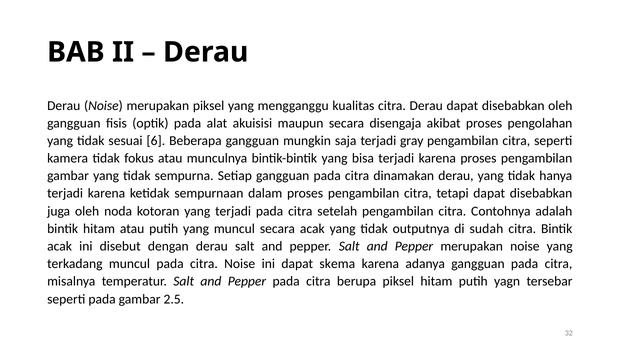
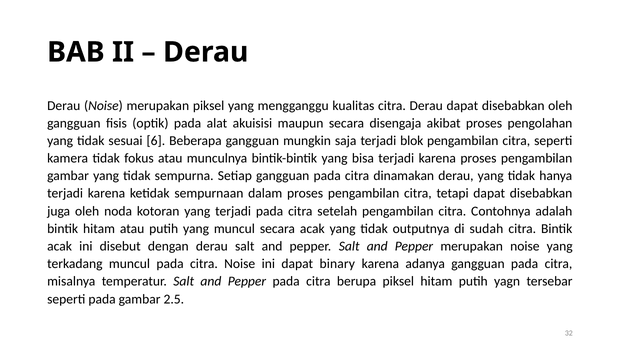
gray: gray -> blok
skema: skema -> binary
